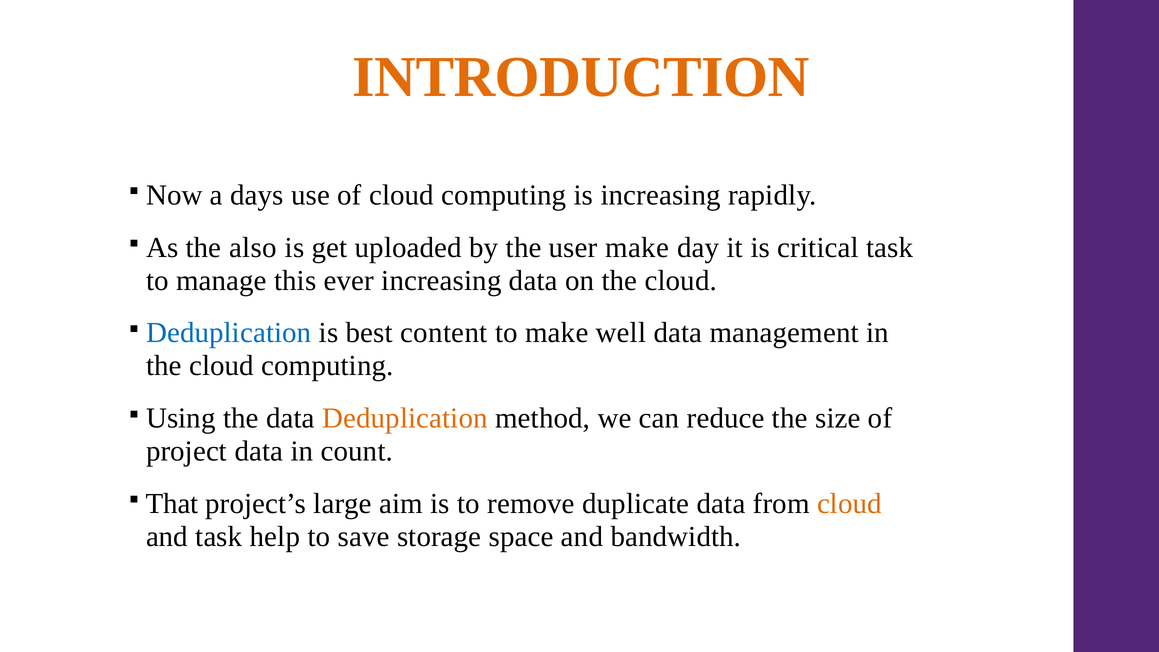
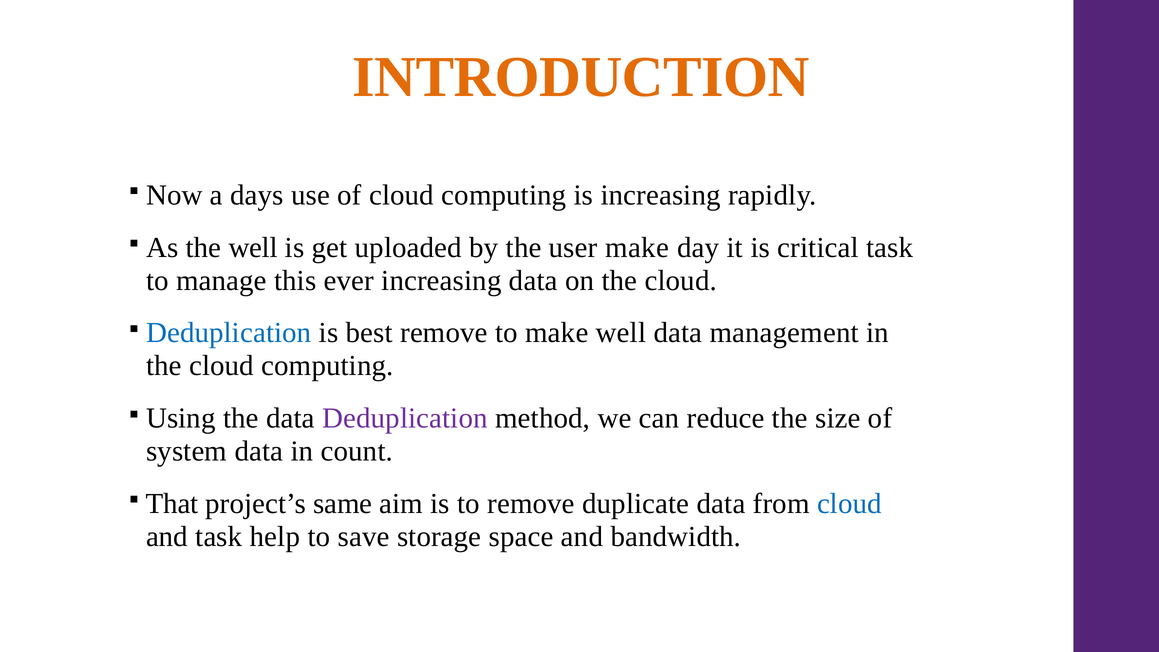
the also: also -> well
best content: content -> remove
Deduplication at (405, 418) colour: orange -> purple
project: project -> system
large: large -> same
cloud at (849, 504) colour: orange -> blue
